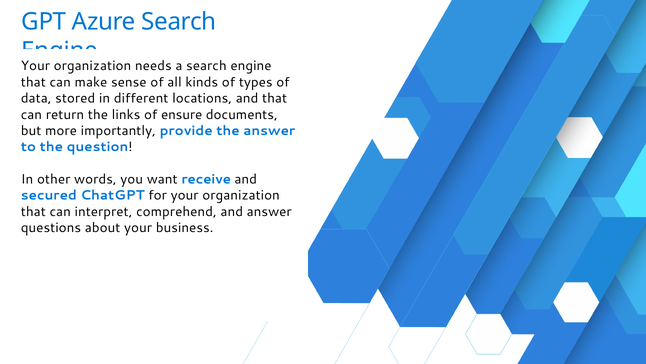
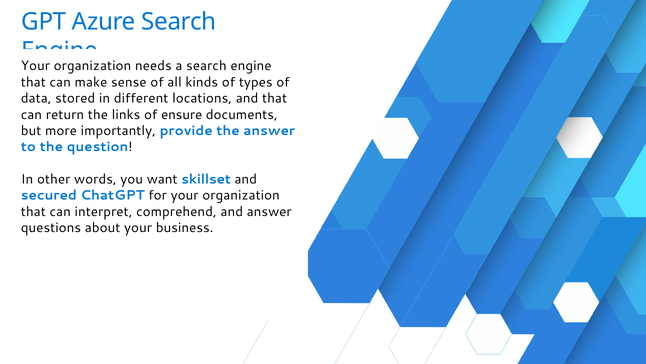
receive: receive -> skillset
